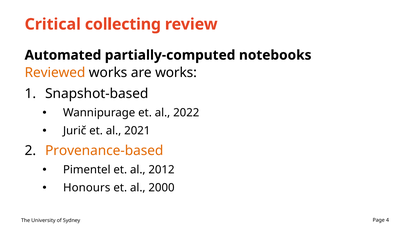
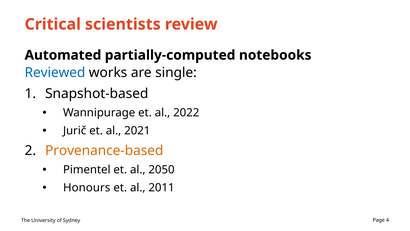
collecting: collecting -> scientists
Reviewed colour: orange -> blue
are works: works -> single
2012: 2012 -> 2050
2000: 2000 -> 2011
